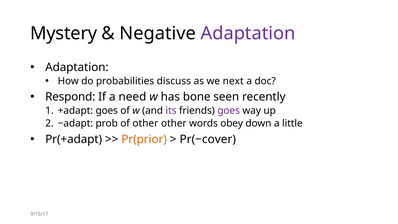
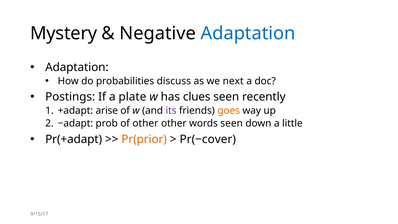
Adaptation at (248, 33) colour: purple -> blue
Respond: Respond -> Postings
need: need -> plate
bone: bone -> clues
+adapt goes: goes -> arise
goes at (229, 111) colour: purple -> orange
words obey: obey -> seen
